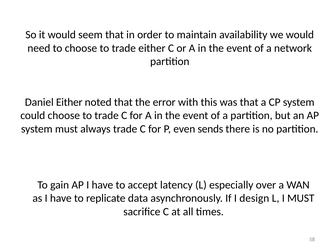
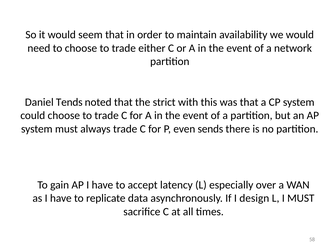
Daniel Either: Either -> Tends
error: error -> strict
